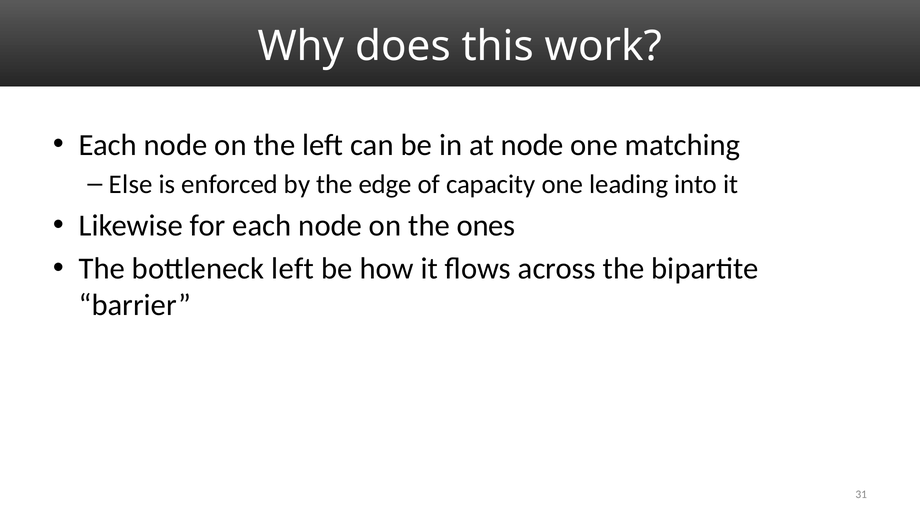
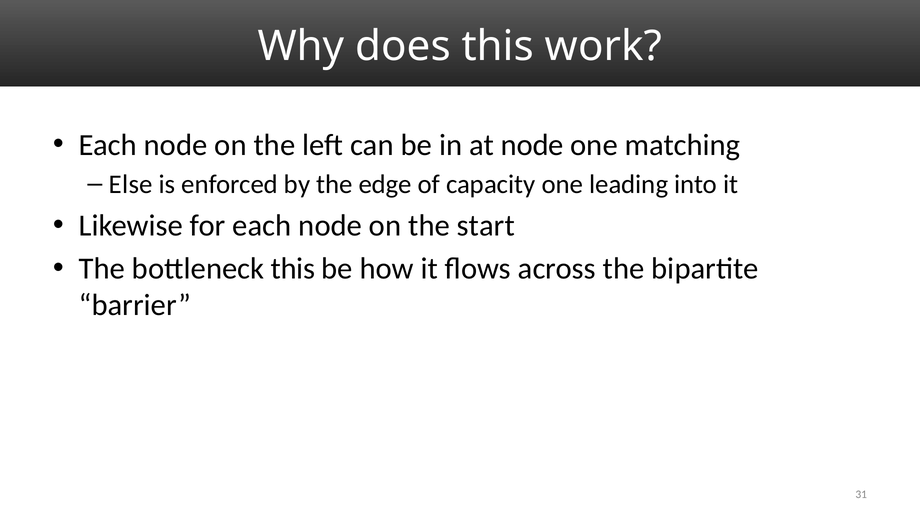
ones: ones -> start
bottleneck left: left -> this
